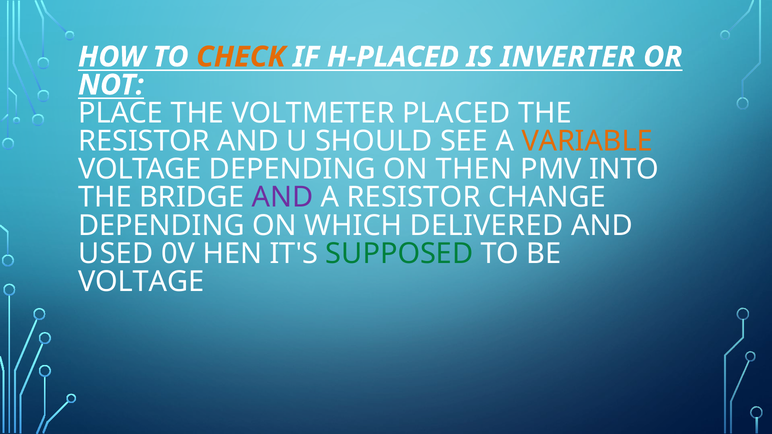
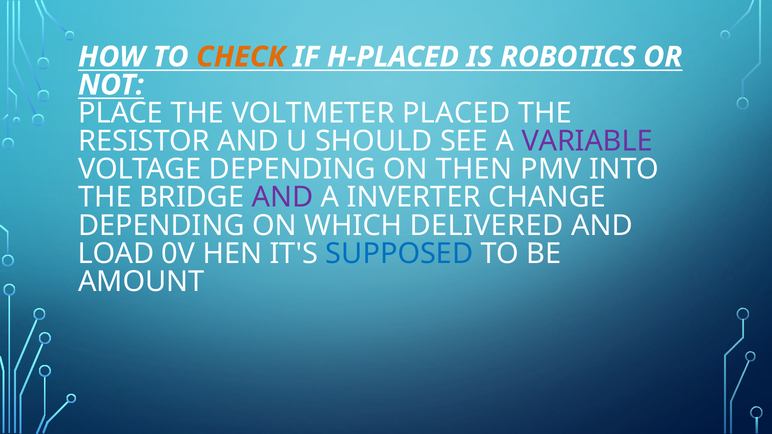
INVERTER: INVERTER -> ROBOTICS
VARIABLE colour: orange -> purple
A RESISTOR: RESISTOR -> INVERTER
USED: USED -> LOAD
SUPPOSED colour: green -> blue
VOLTAGE at (141, 282): VOLTAGE -> AMOUNT
